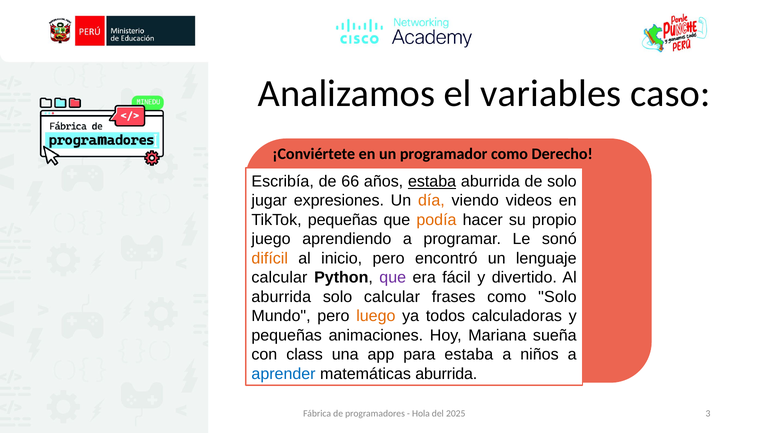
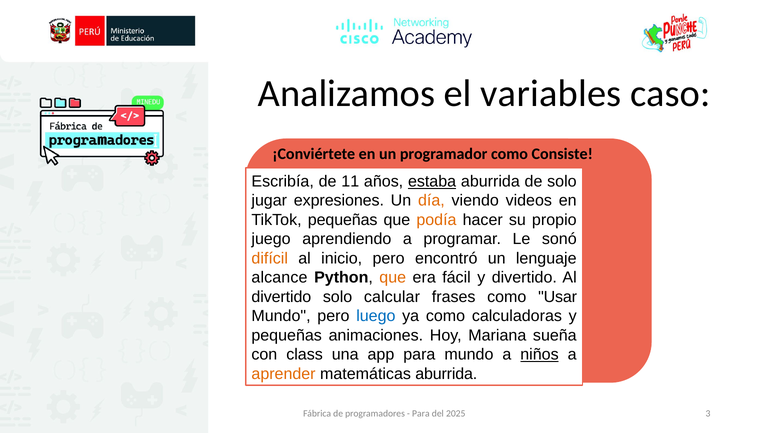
Derecho: Derecho -> Consiste
66: 66 -> 11
calcular at (279, 277): calcular -> alcance
que at (393, 277) colour: purple -> orange
aburrida at (281, 297): aburrida -> divertido
como Solo: Solo -> Usar
luego colour: orange -> blue
ya todos: todos -> como
para estaba: estaba -> mundo
niños underline: none -> present
aprender colour: blue -> orange
Hola at (421, 413): Hola -> Para
